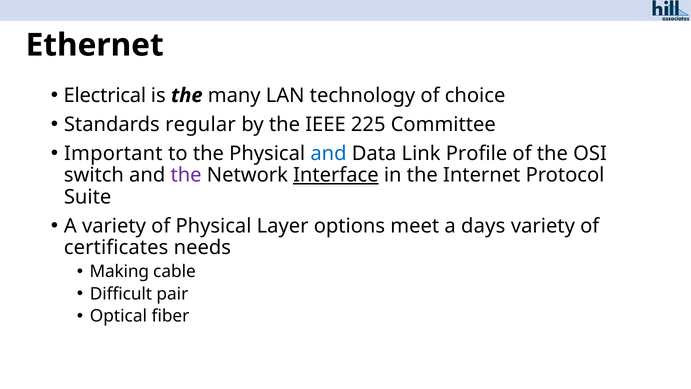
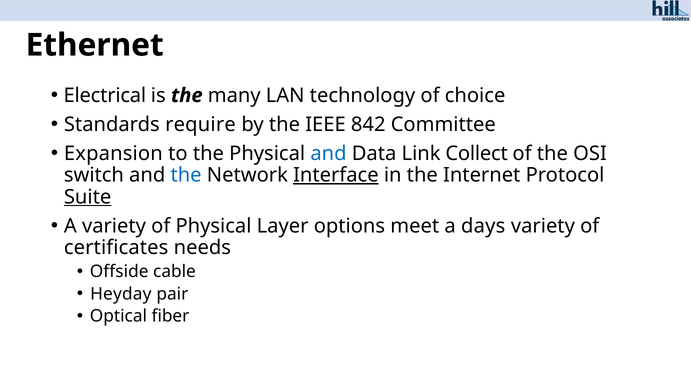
regular: regular -> require
225: 225 -> 842
Important: Important -> Expansion
Profile: Profile -> Collect
the at (186, 175) colour: purple -> blue
Suite underline: none -> present
Making: Making -> Offside
Difficult: Difficult -> Heyday
